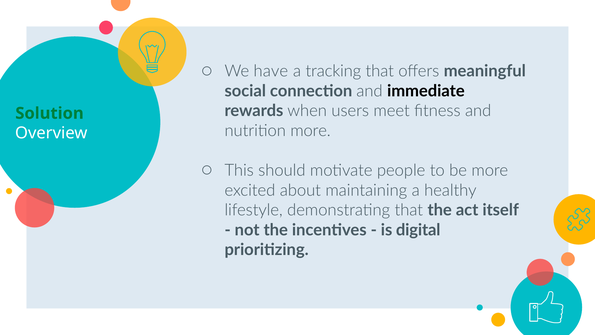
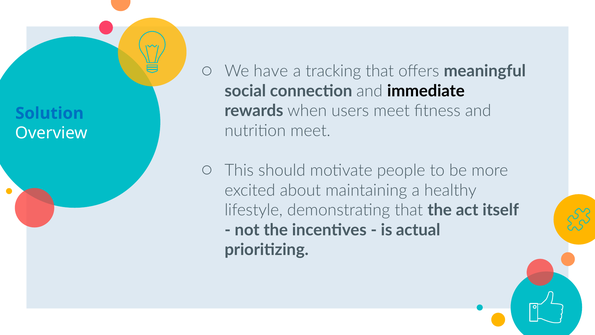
Solution colour: green -> blue
nutrition more: more -> meet
digital: digital -> actual
